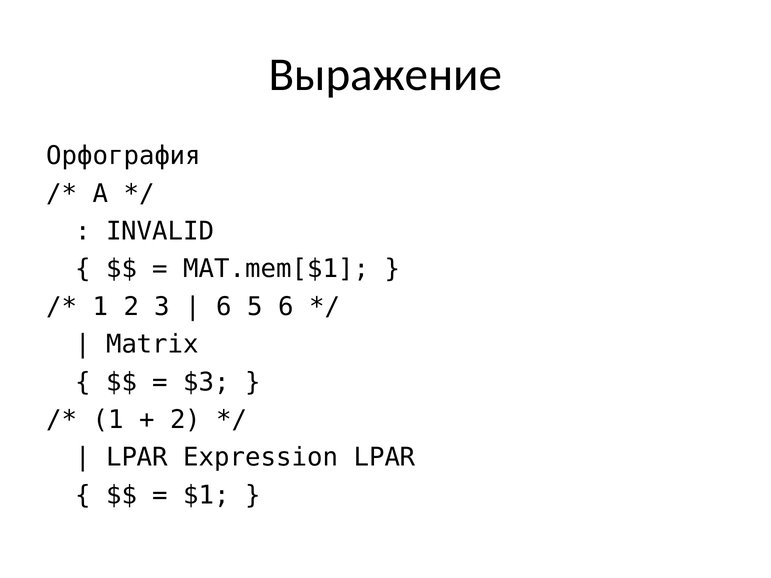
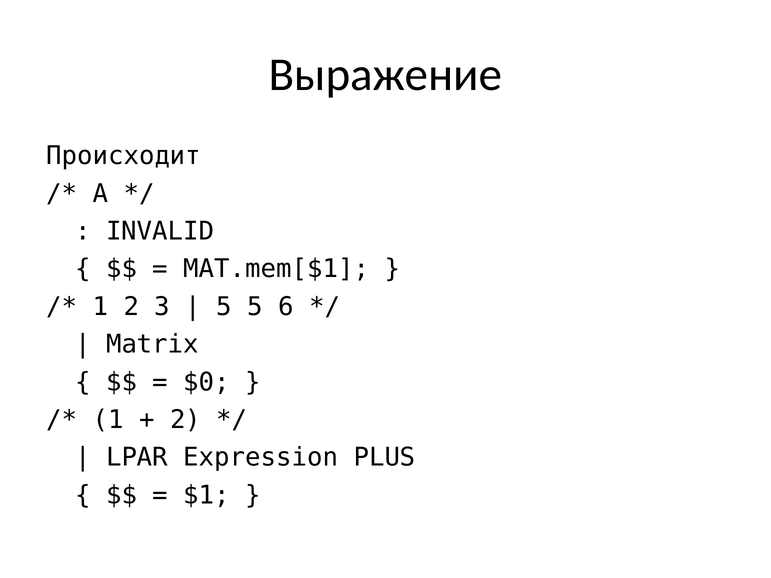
Орфография: Орфография -> Происходит
6 at (224, 307): 6 -> 5
$3: $3 -> $0
Expression LPAR: LPAR -> PLUS
